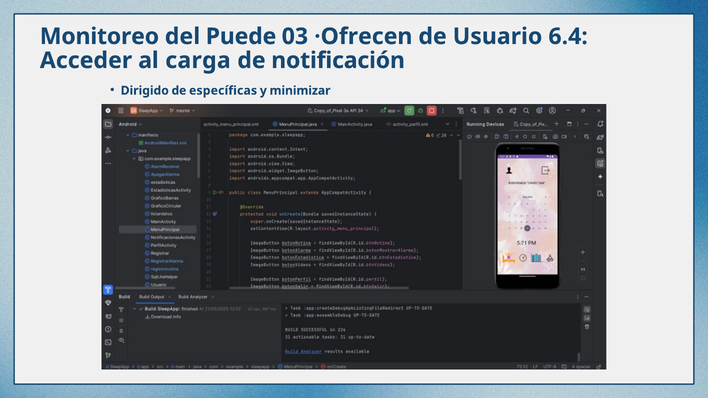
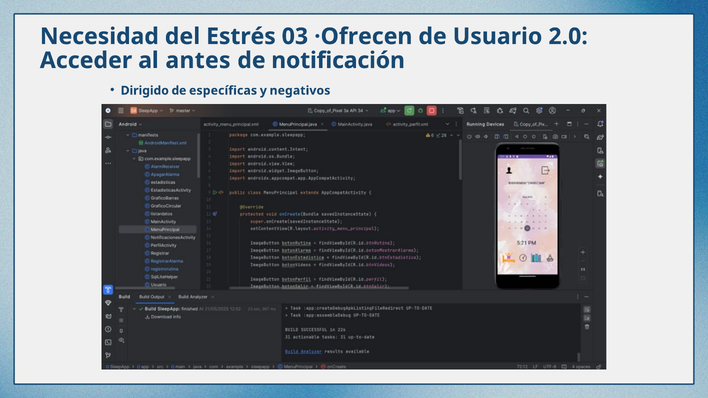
Monitoreo: Monitoreo -> Necesidad
Puede: Puede -> Estrés
6.4: 6.4 -> 2.0
carga: carga -> antes
minimizar: minimizar -> negativos
